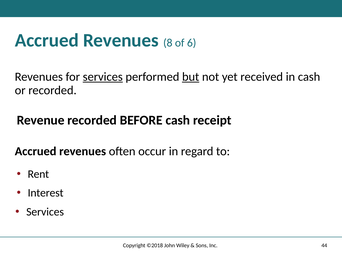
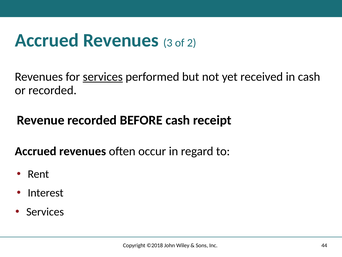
8: 8 -> 3
6: 6 -> 2
but underline: present -> none
